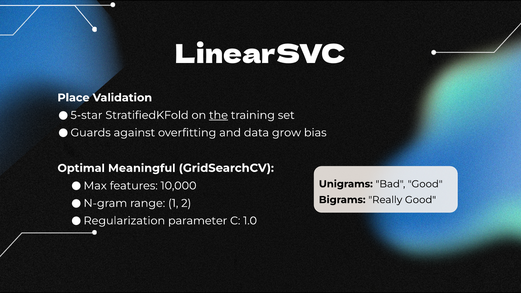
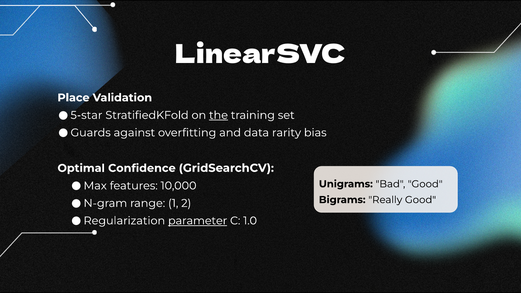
grow: grow -> rarity
Meaningful: Meaningful -> Confidence
parameter underline: none -> present
